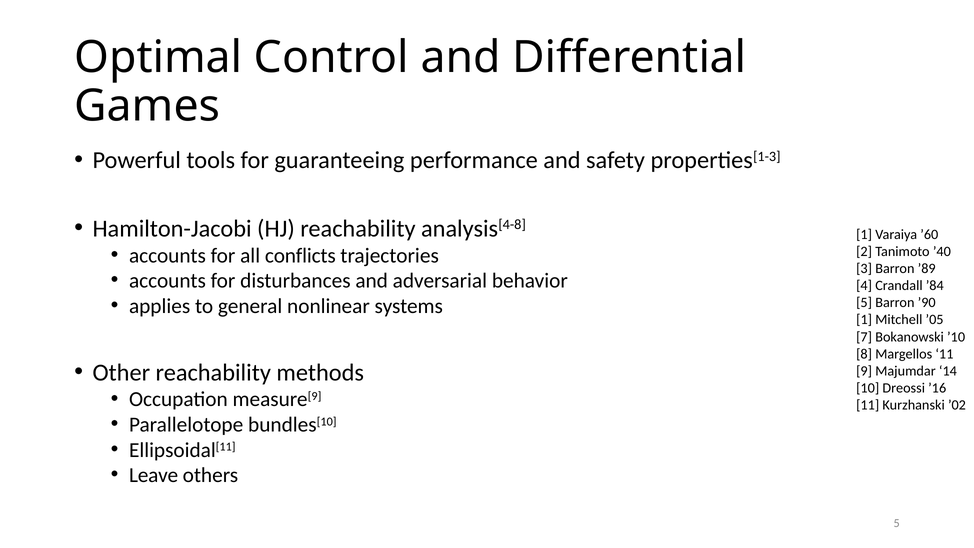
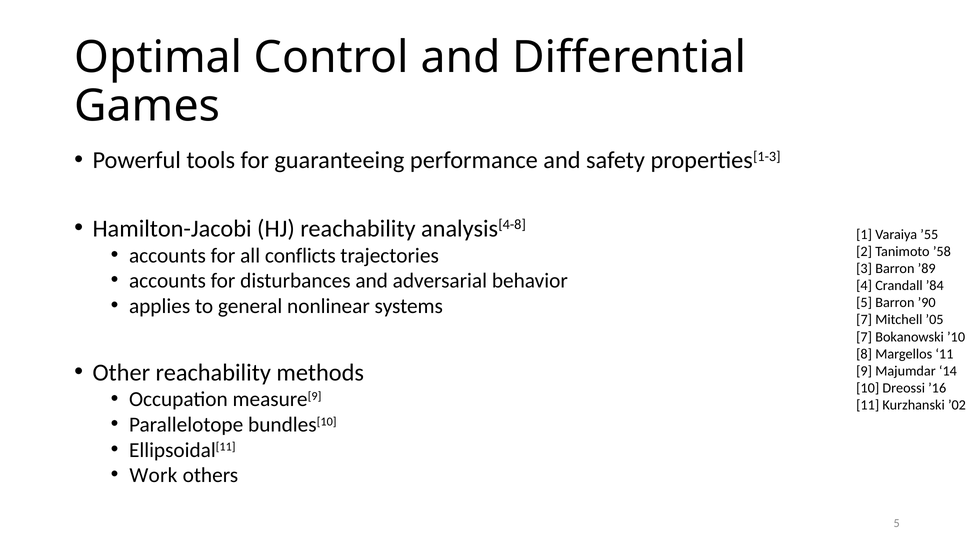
’60: ’60 -> ’55
’40: ’40 -> ’58
1 at (864, 320): 1 -> 7
Leave: Leave -> Work
